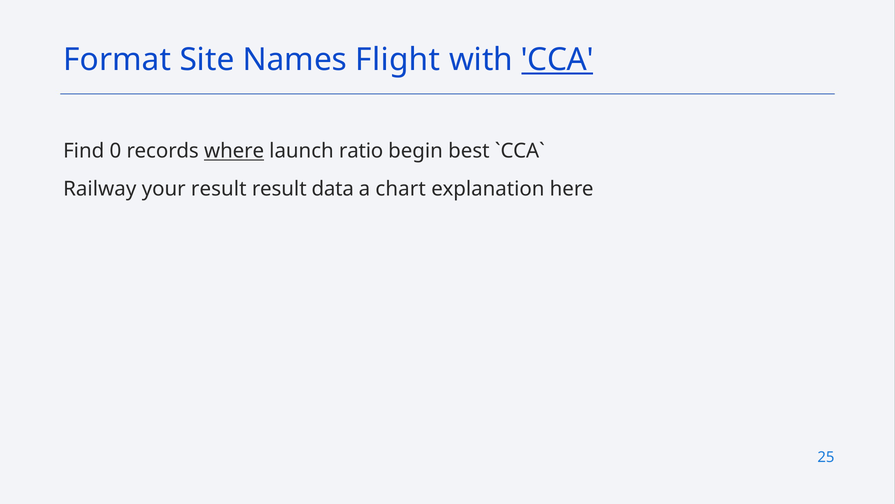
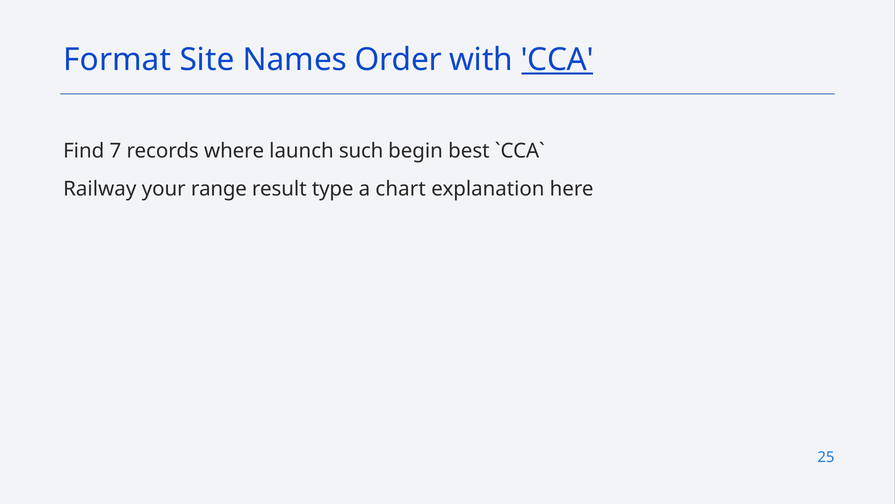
Flight: Flight -> Order
0: 0 -> 7
where underline: present -> none
ratio: ratio -> such
your result: result -> range
data: data -> type
